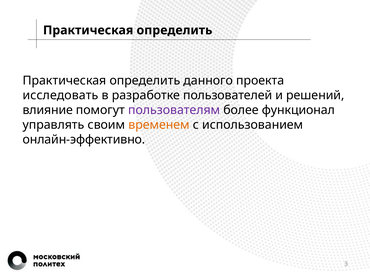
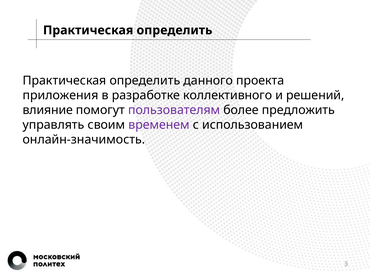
исследовать: исследовать -> приложения
пользователей: пользователей -> коллективного
функционал: функционал -> предложить
временем colour: orange -> purple
онлайн-эффективно: онлайн-эффективно -> онлайн-значимость
